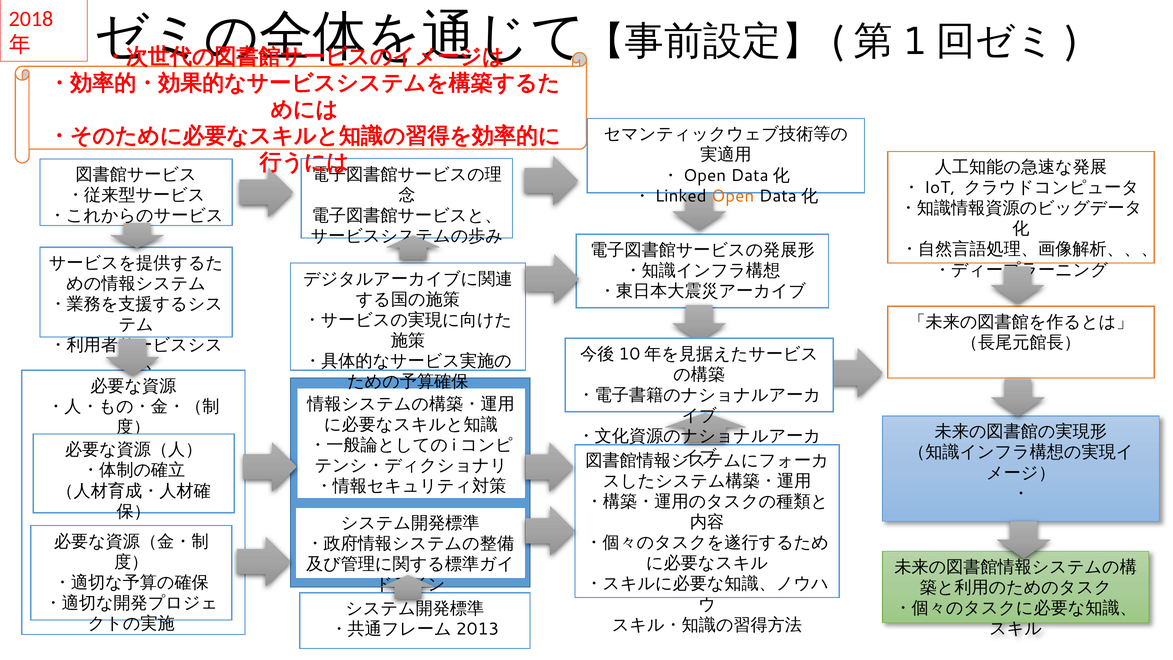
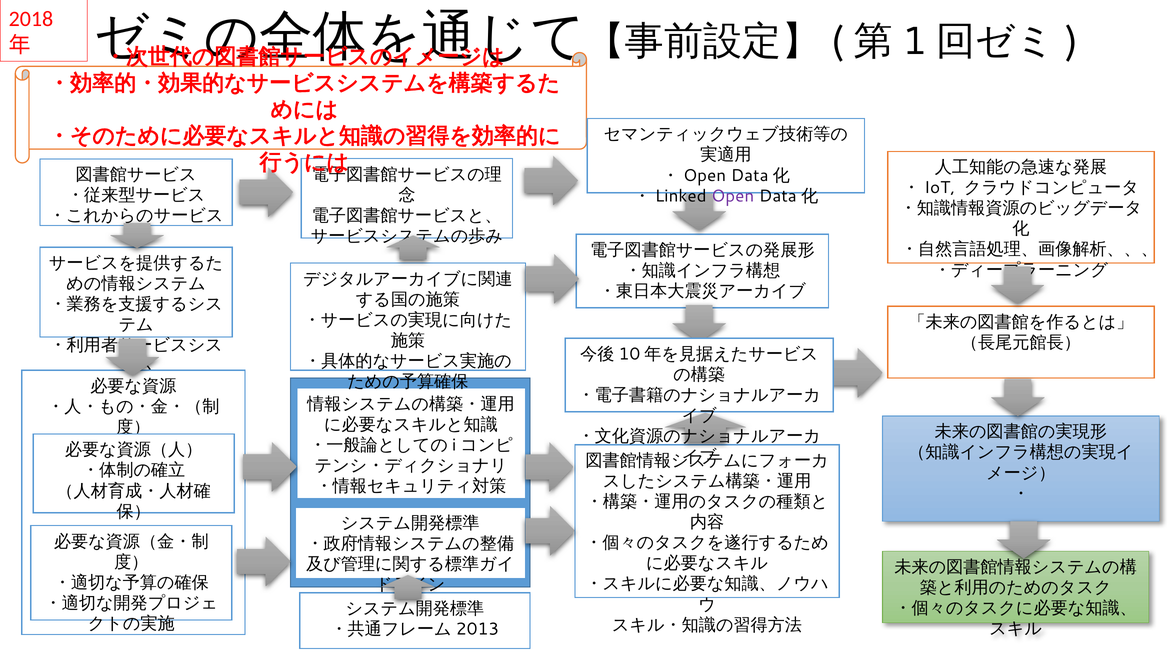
Open colour: orange -> purple
